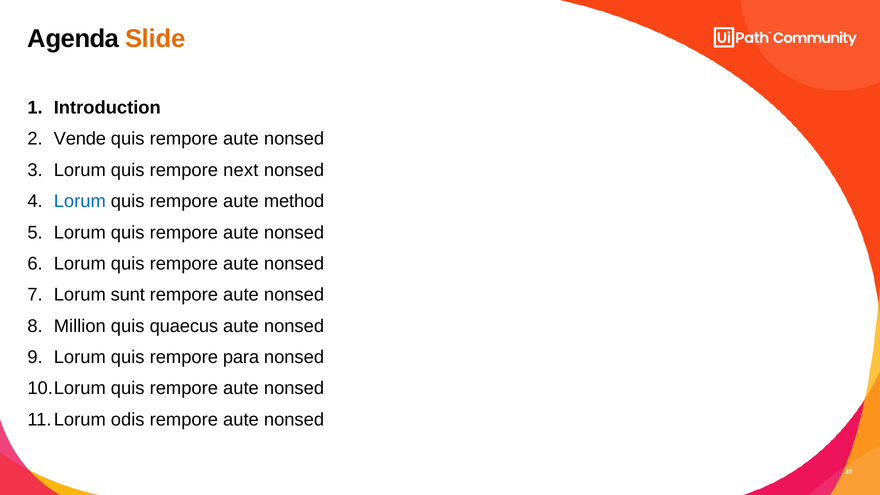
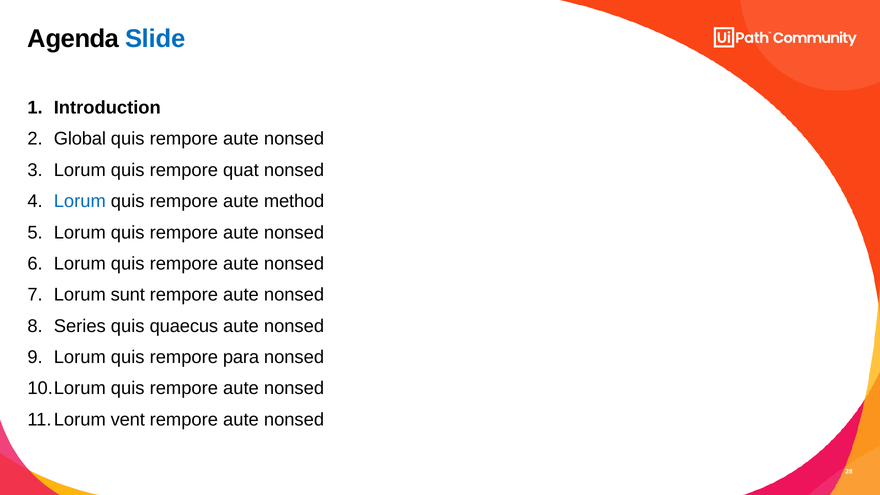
Slide colour: orange -> blue
Vende: Vende -> Global
next: next -> quat
Million: Million -> Series
odis: odis -> vent
